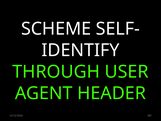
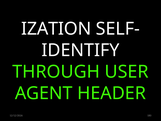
SCHEME: SCHEME -> IZATION
